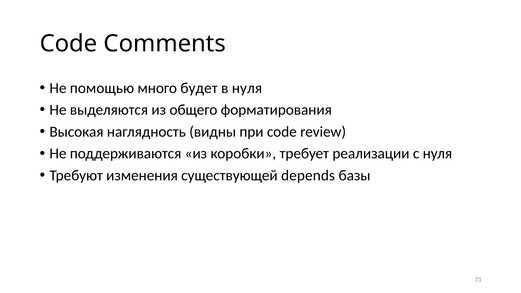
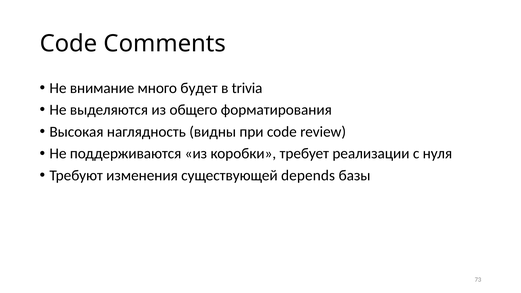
помощью: помощью -> внимание
в нуля: нуля -> trivia
